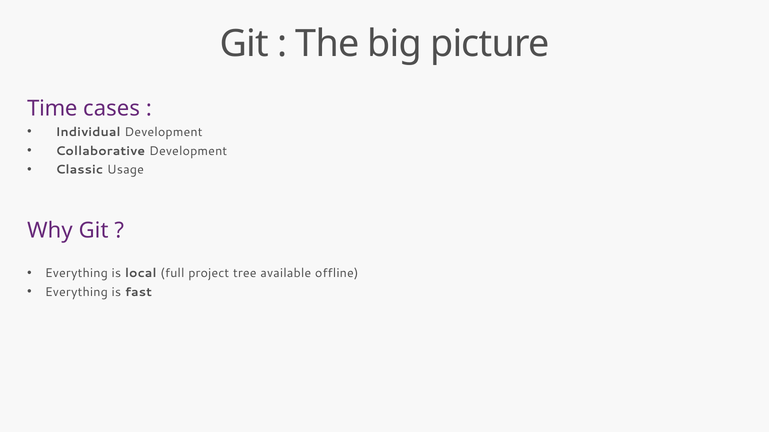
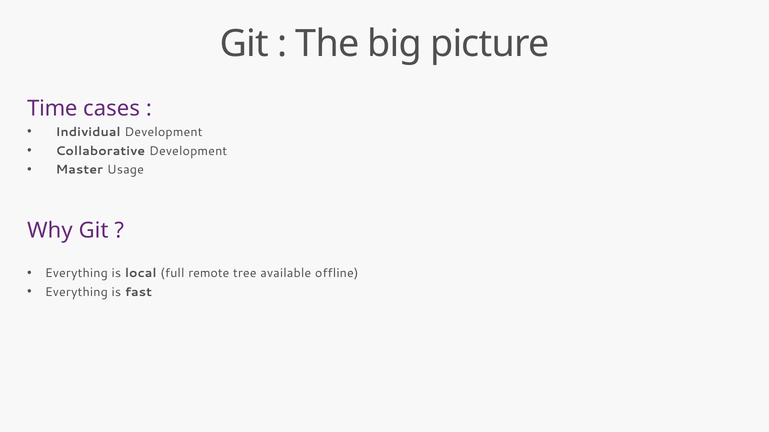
Classic: Classic -> Master
project: project -> remote
